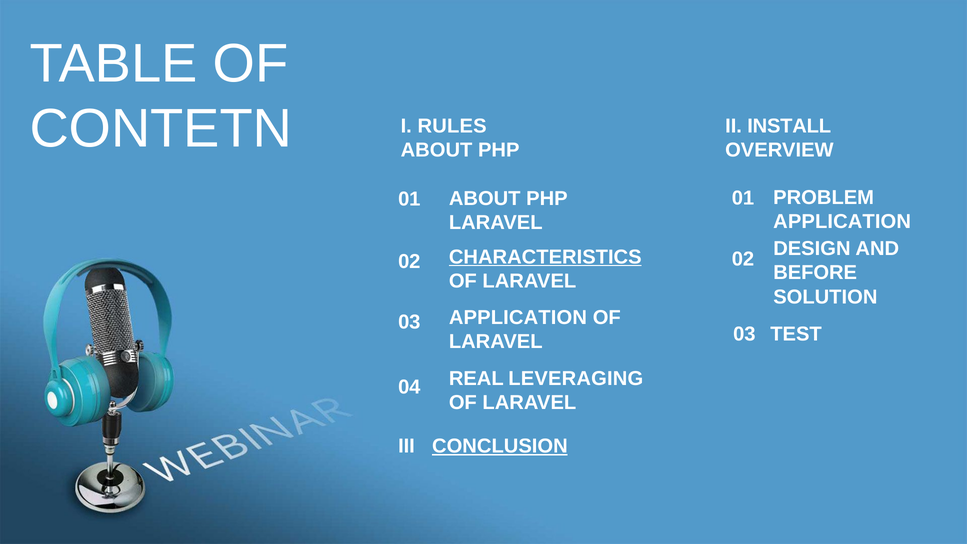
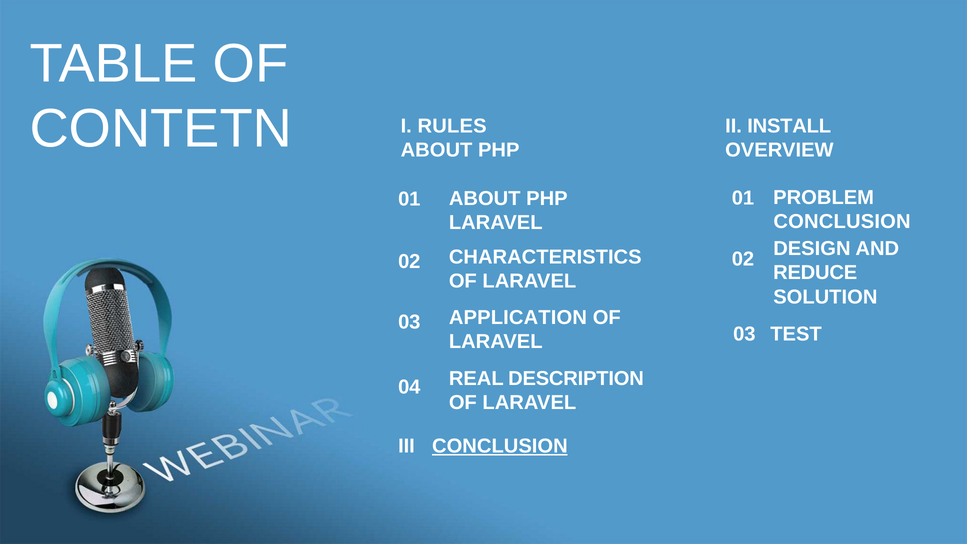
APPLICATION at (842, 222): APPLICATION -> CONCLUSION
CHARACTERISTICS underline: present -> none
BEFORE: BEFORE -> REDUCE
LEVERAGING: LEVERAGING -> DESCRIPTION
